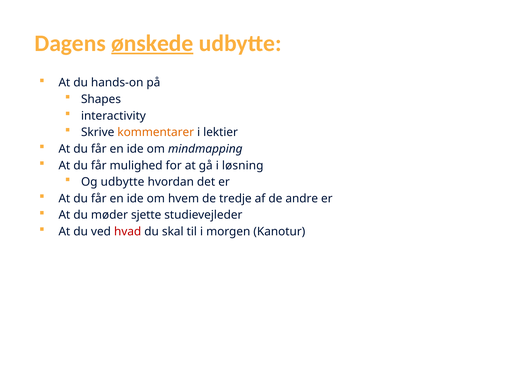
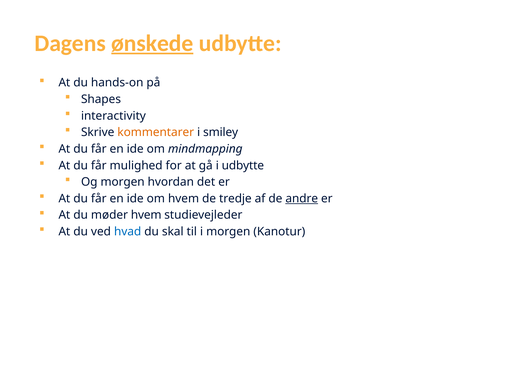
lektier: lektier -> smiley
i løsning: løsning -> udbytte
Og udbytte: udbytte -> morgen
andre underline: none -> present
møder sjette: sjette -> hvem
hvad colour: red -> blue
